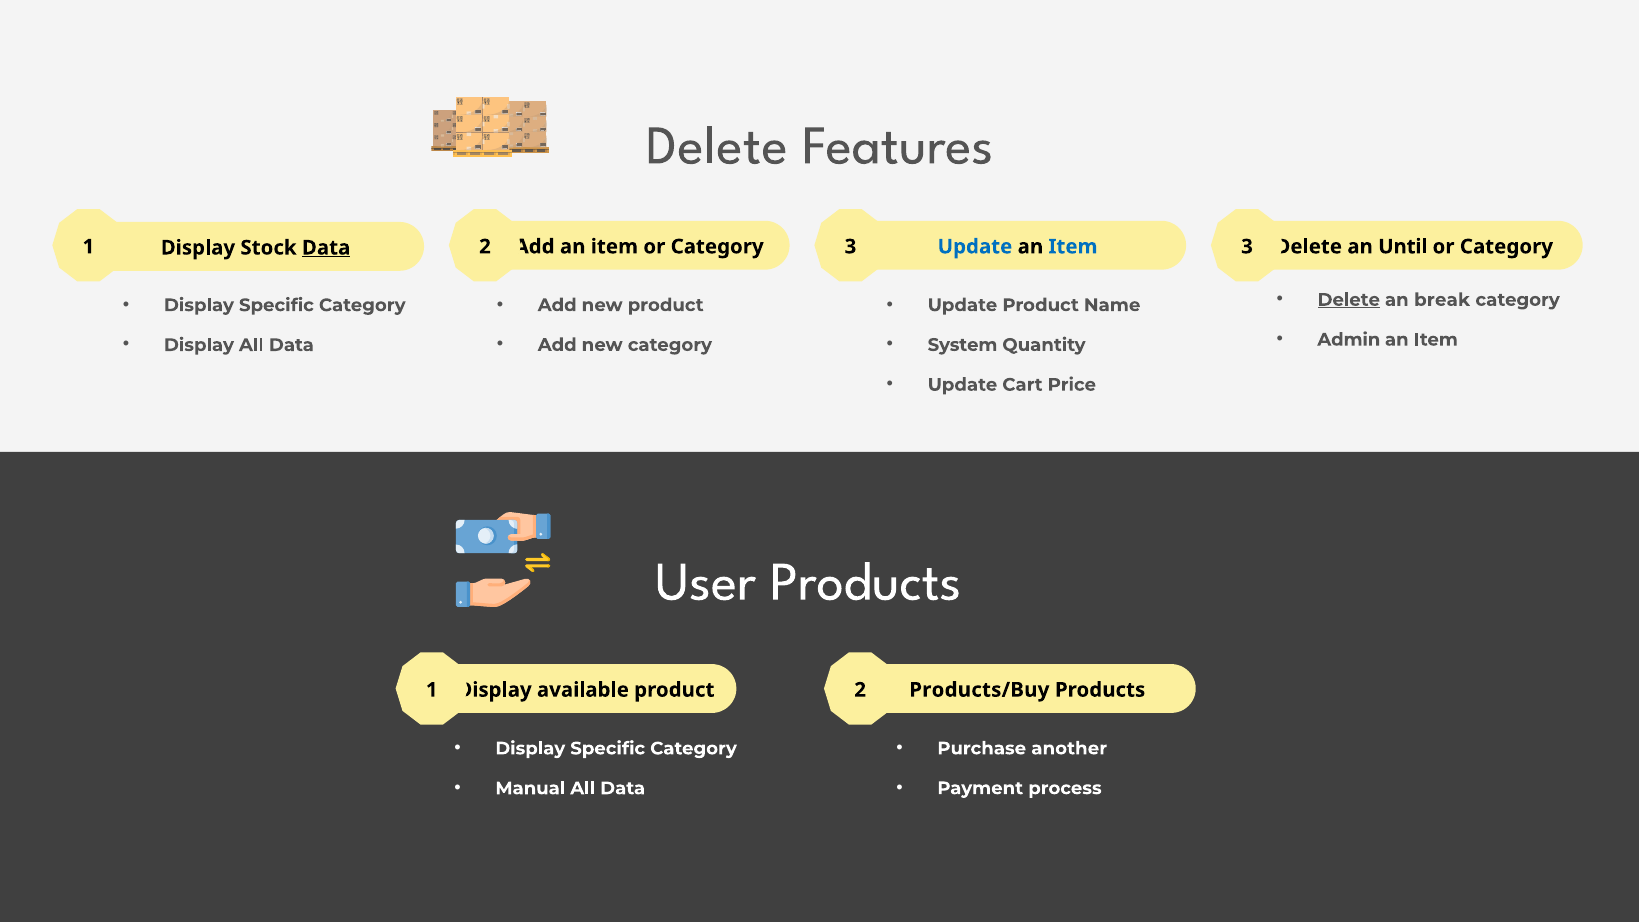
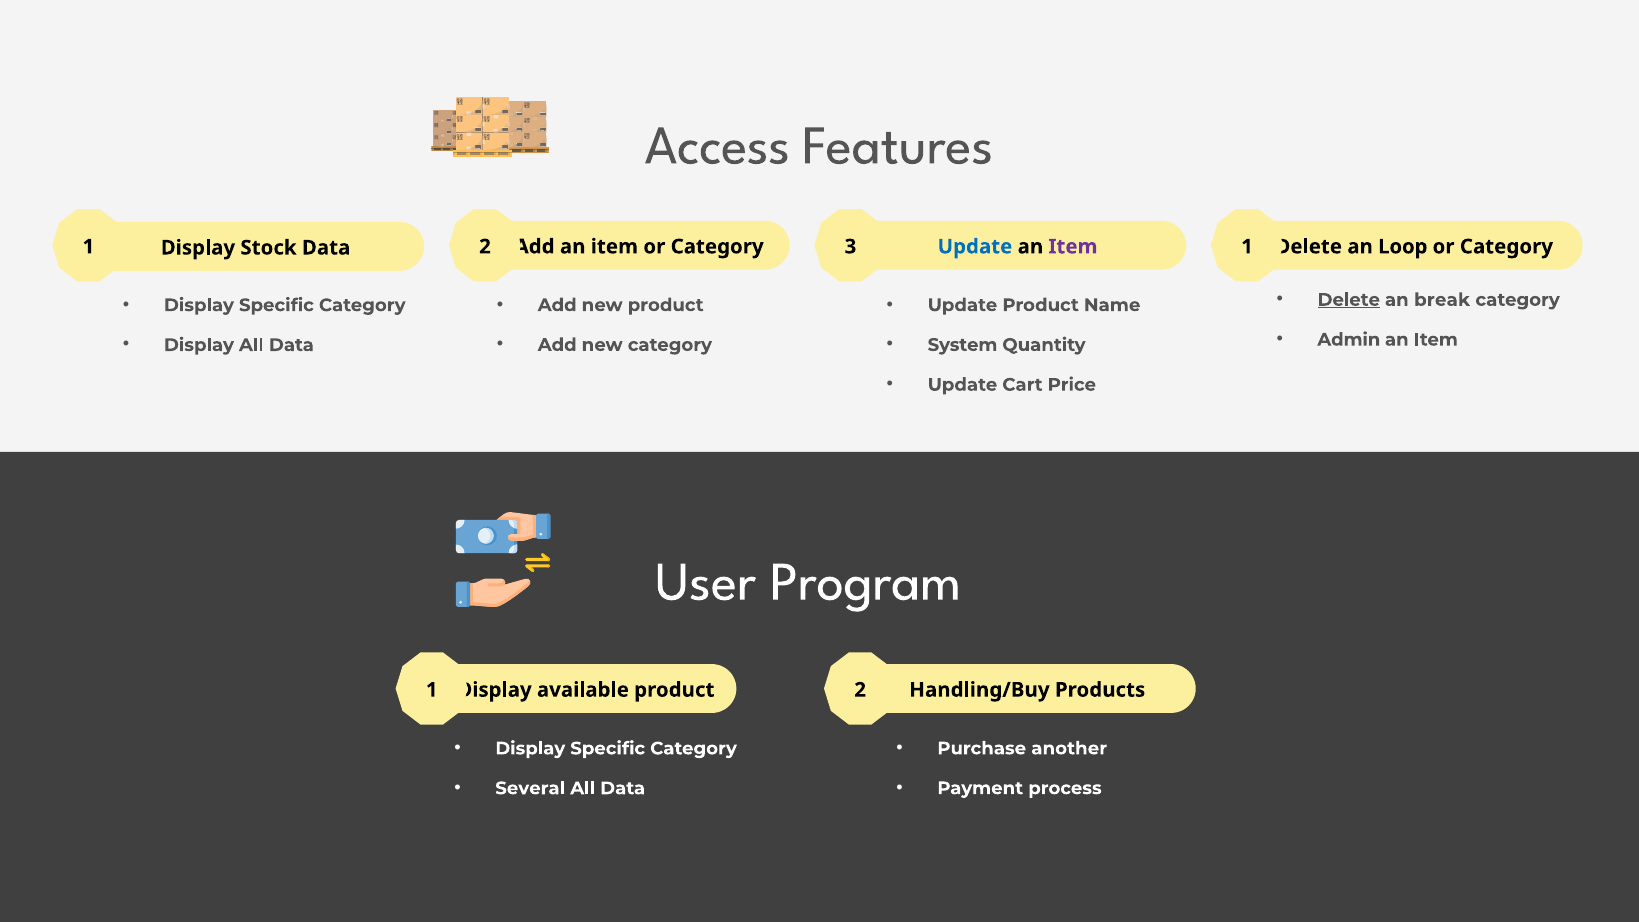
Delete at (717, 145): Delete -> Access
3 3: 3 -> 1
Data at (326, 248) underline: present -> none
Item at (1073, 247) colour: blue -> purple
Until: Until -> Loop
User Products: Products -> Program
Products/Buy: Products/Buy -> Handling/Buy
Manual: Manual -> Several
